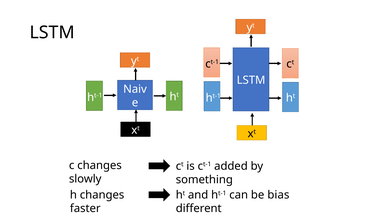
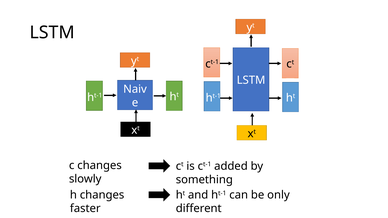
bias: bias -> only
